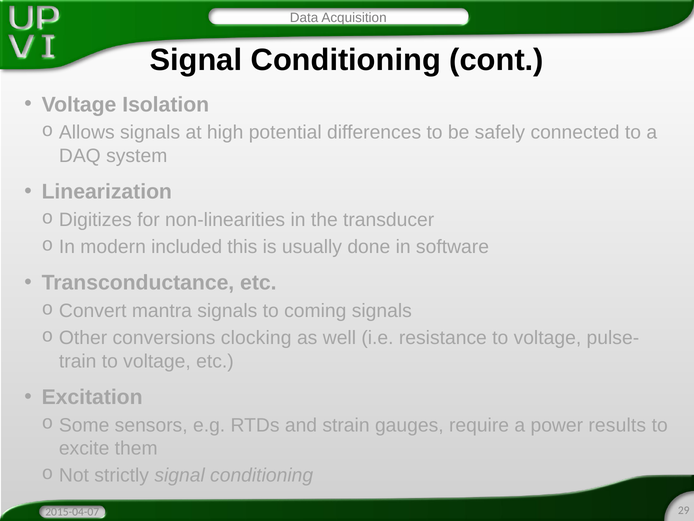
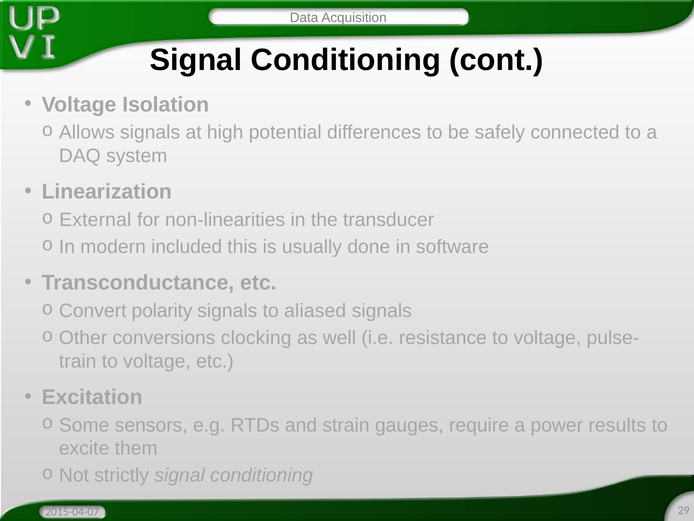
Digitizes: Digitizes -> External
mantra: mantra -> polarity
coming: coming -> aliased
